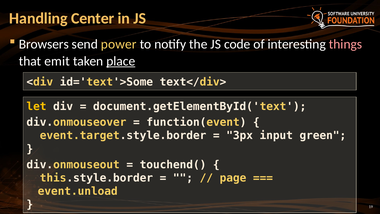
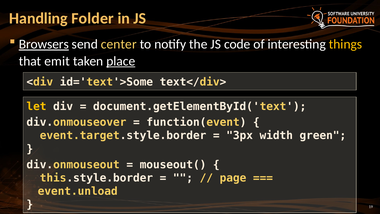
Center: Center -> Folder
Browsers underline: none -> present
power: power -> center
things colour: pink -> yellow
input: input -> width
touchend(: touchend( -> mouseout(
